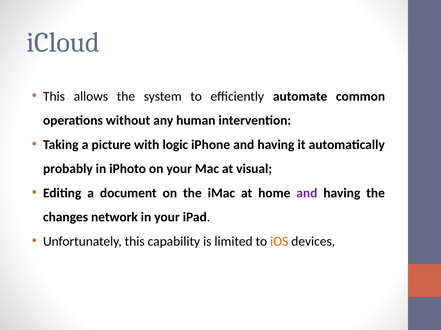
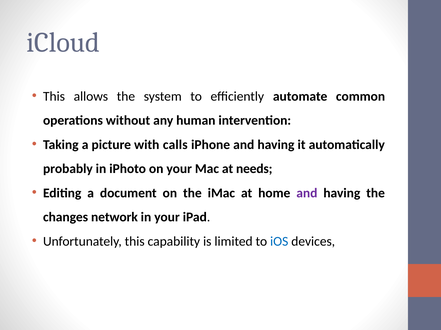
logic: logic -> calls
visual: visual -> needs
iOS colour: orange -> blue
